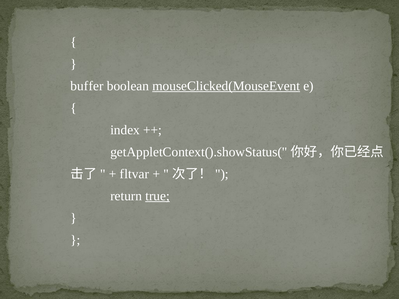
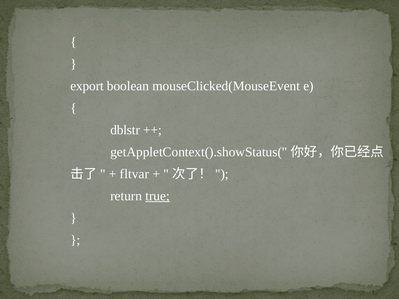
buffer: buffer -> export
mouseClicked(MouseEvent underline: present -> none
index: index -> dblstr
